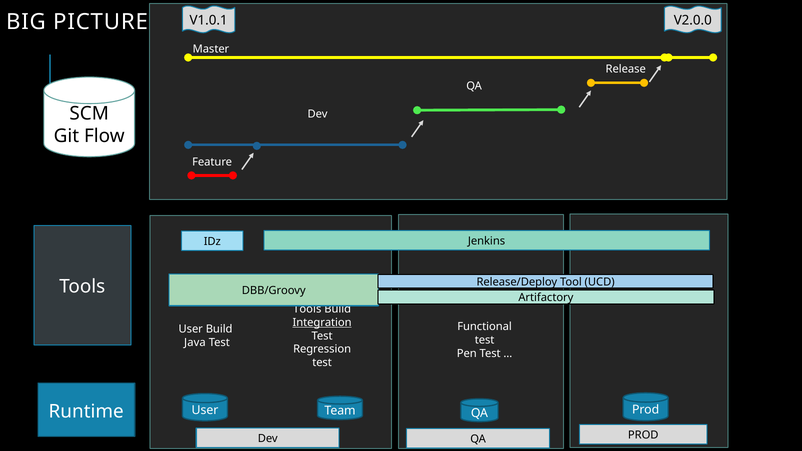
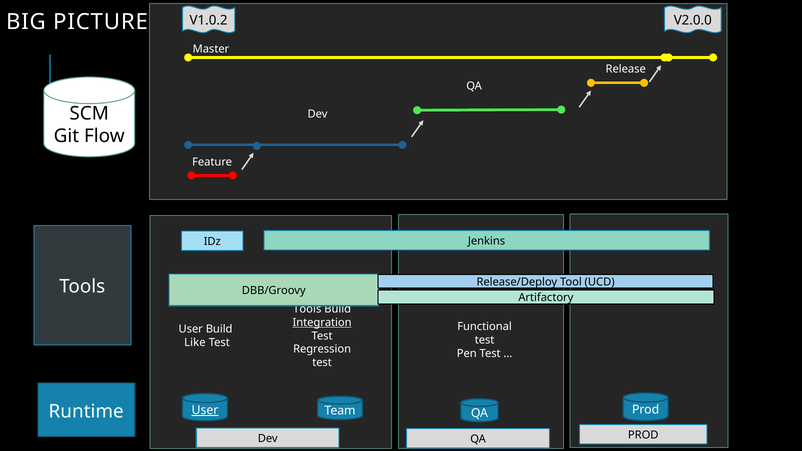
V1.0.1: V1.0.1 -> V1.0.2
Java: Java -> Like
User at (205, 410) underline: none -> present
